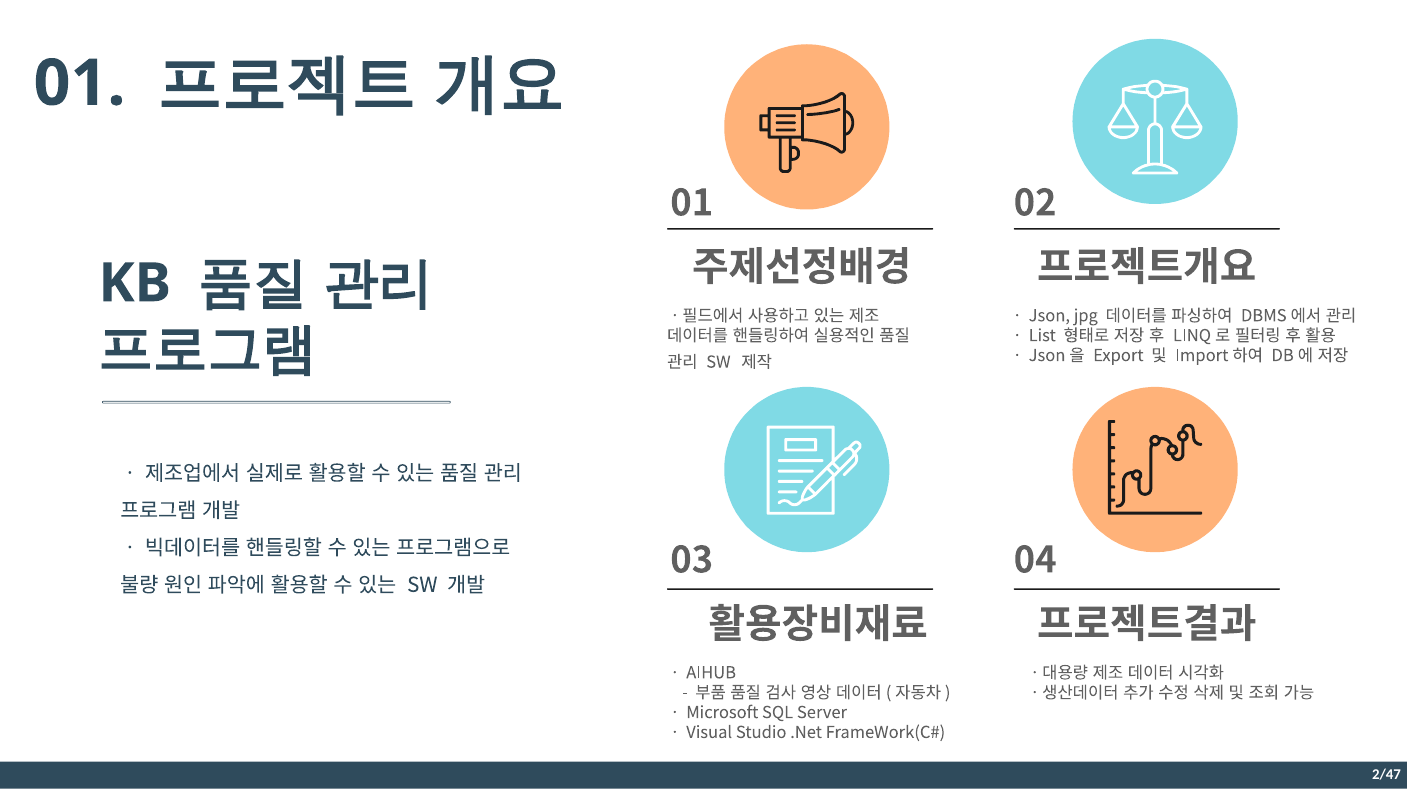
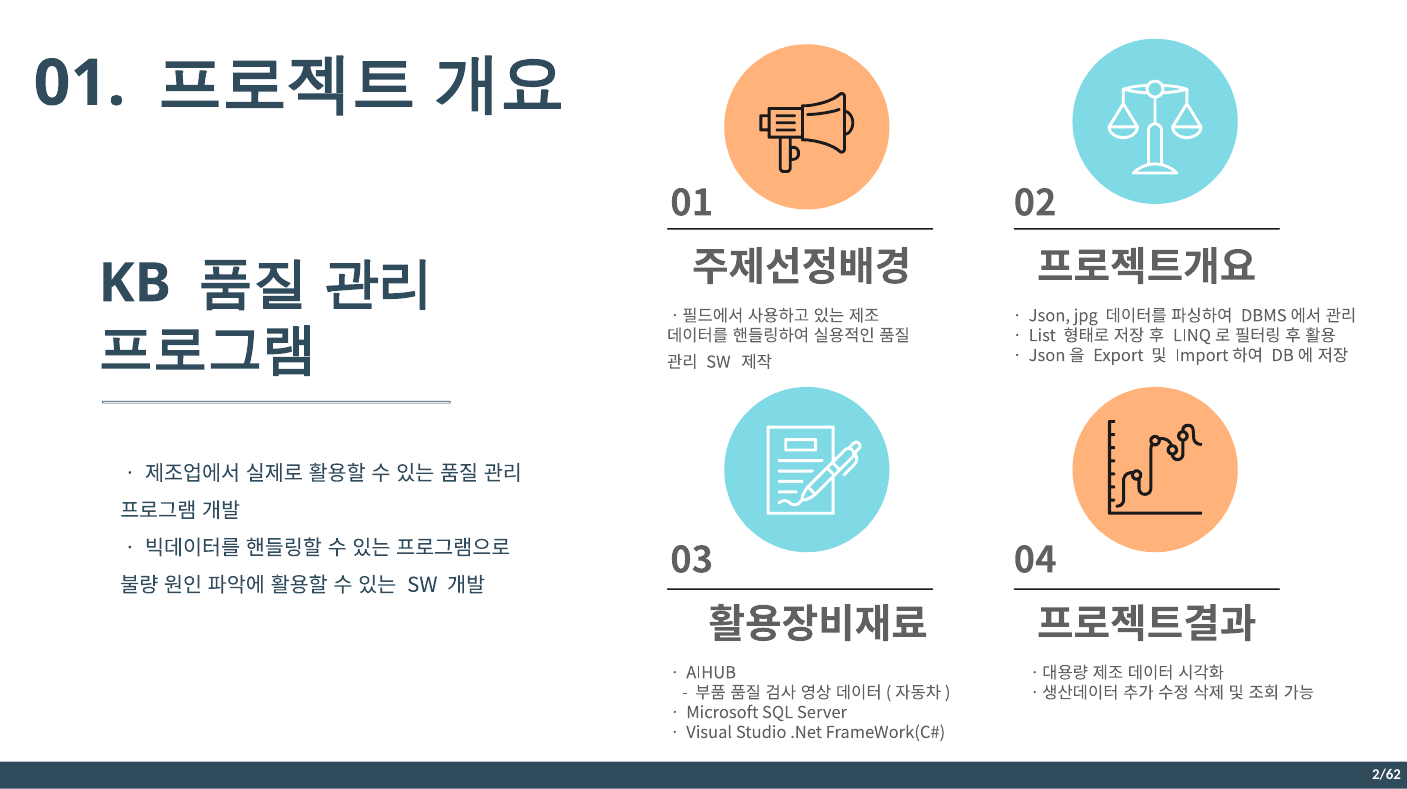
2/47: 2/47 -> 2/62
